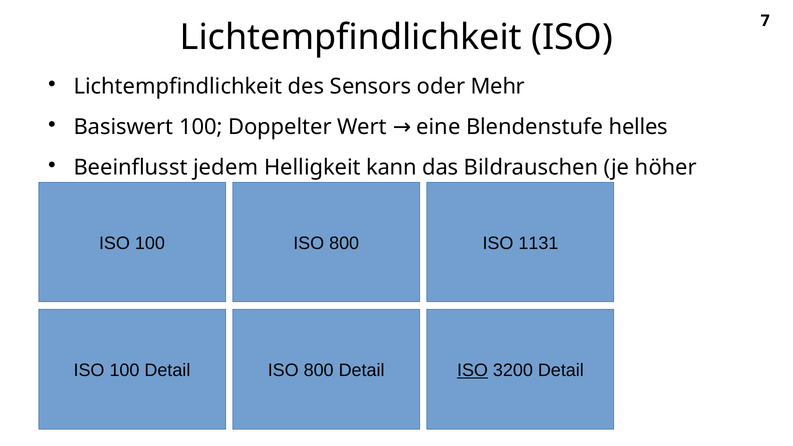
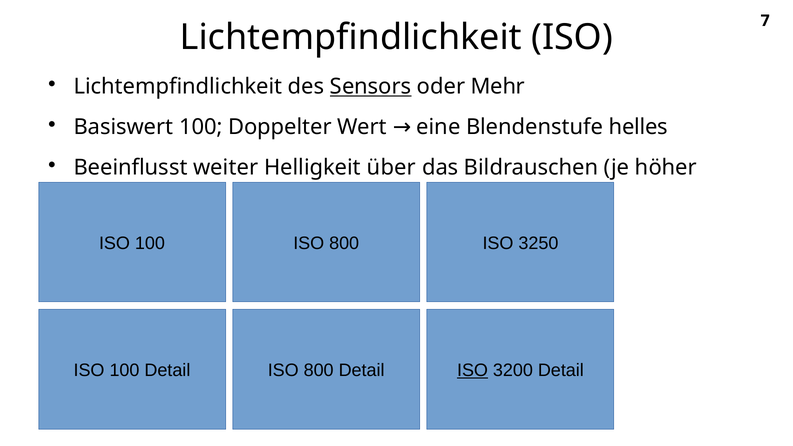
Sensors underline: none -> present
jedem: jedem -> weiter
kann: kann -> über
1131: 1131 -> 3250
